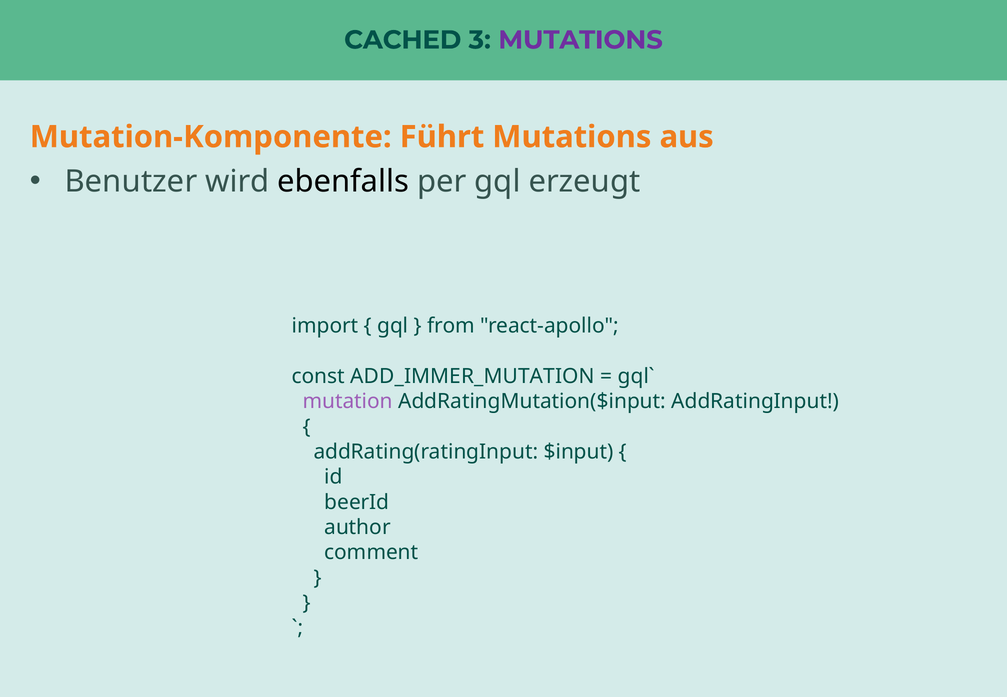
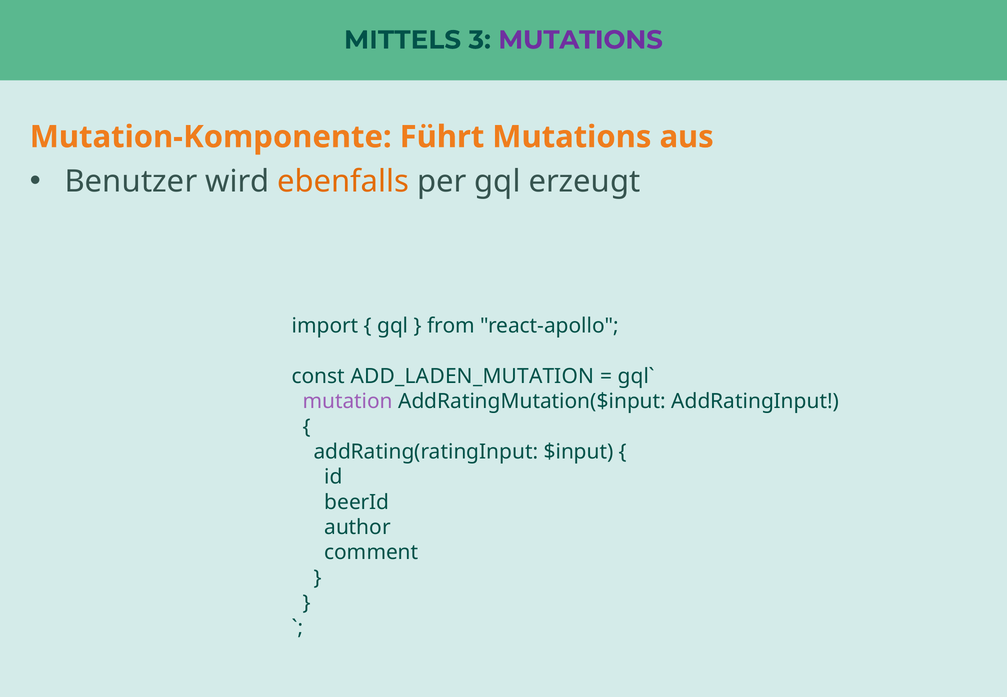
CACHED: CACHED -> MITTELS
ebenfalls colour: black -> orange
ADD_IMMER_MUTATION: ADD_IMMER_MUTATION -> ADD_LADEN_MUTATION
